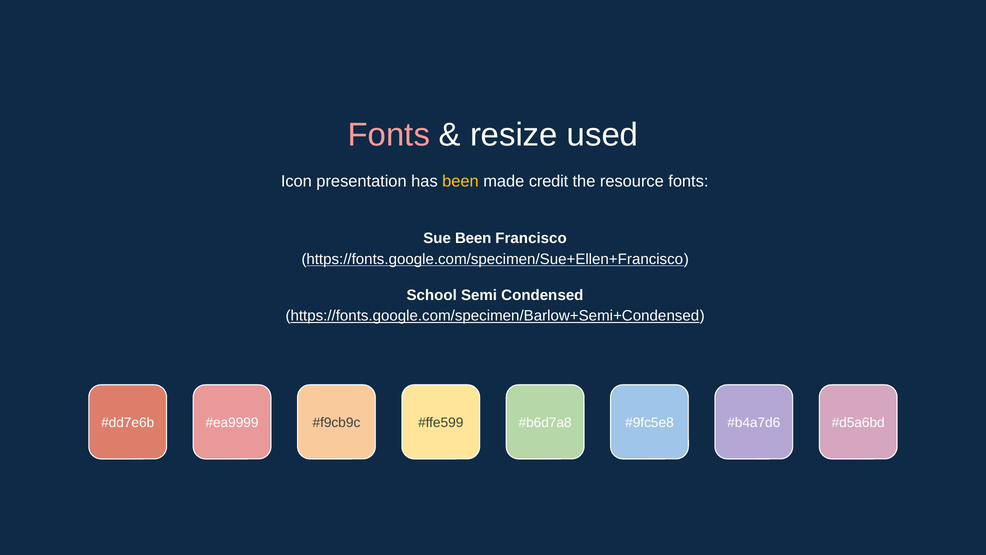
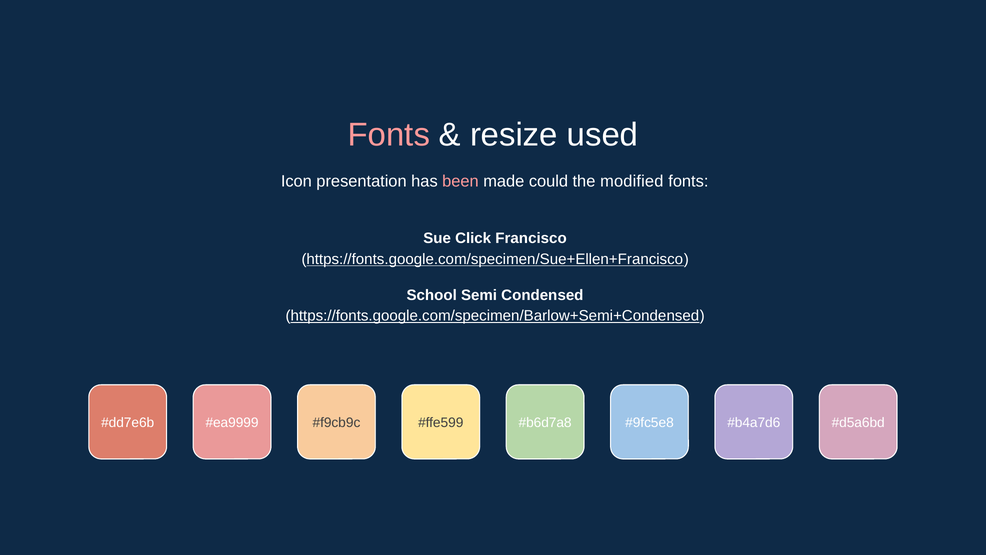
been at (460, 181) colour: yellow -> pink
credit: credit -> could
resource: resource -> modified
Sue Been: Been -> Click
